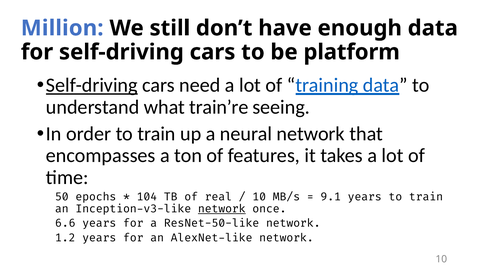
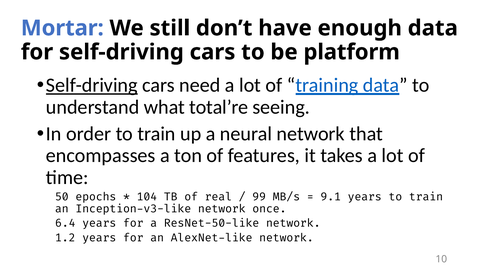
Million: Million -> Mortar
train’re: train’re -> total’re
10 at (259, 197): 10 -> 99
network at (222, 209) underline: present -> none
6.6: 6.6 -> 6.4
